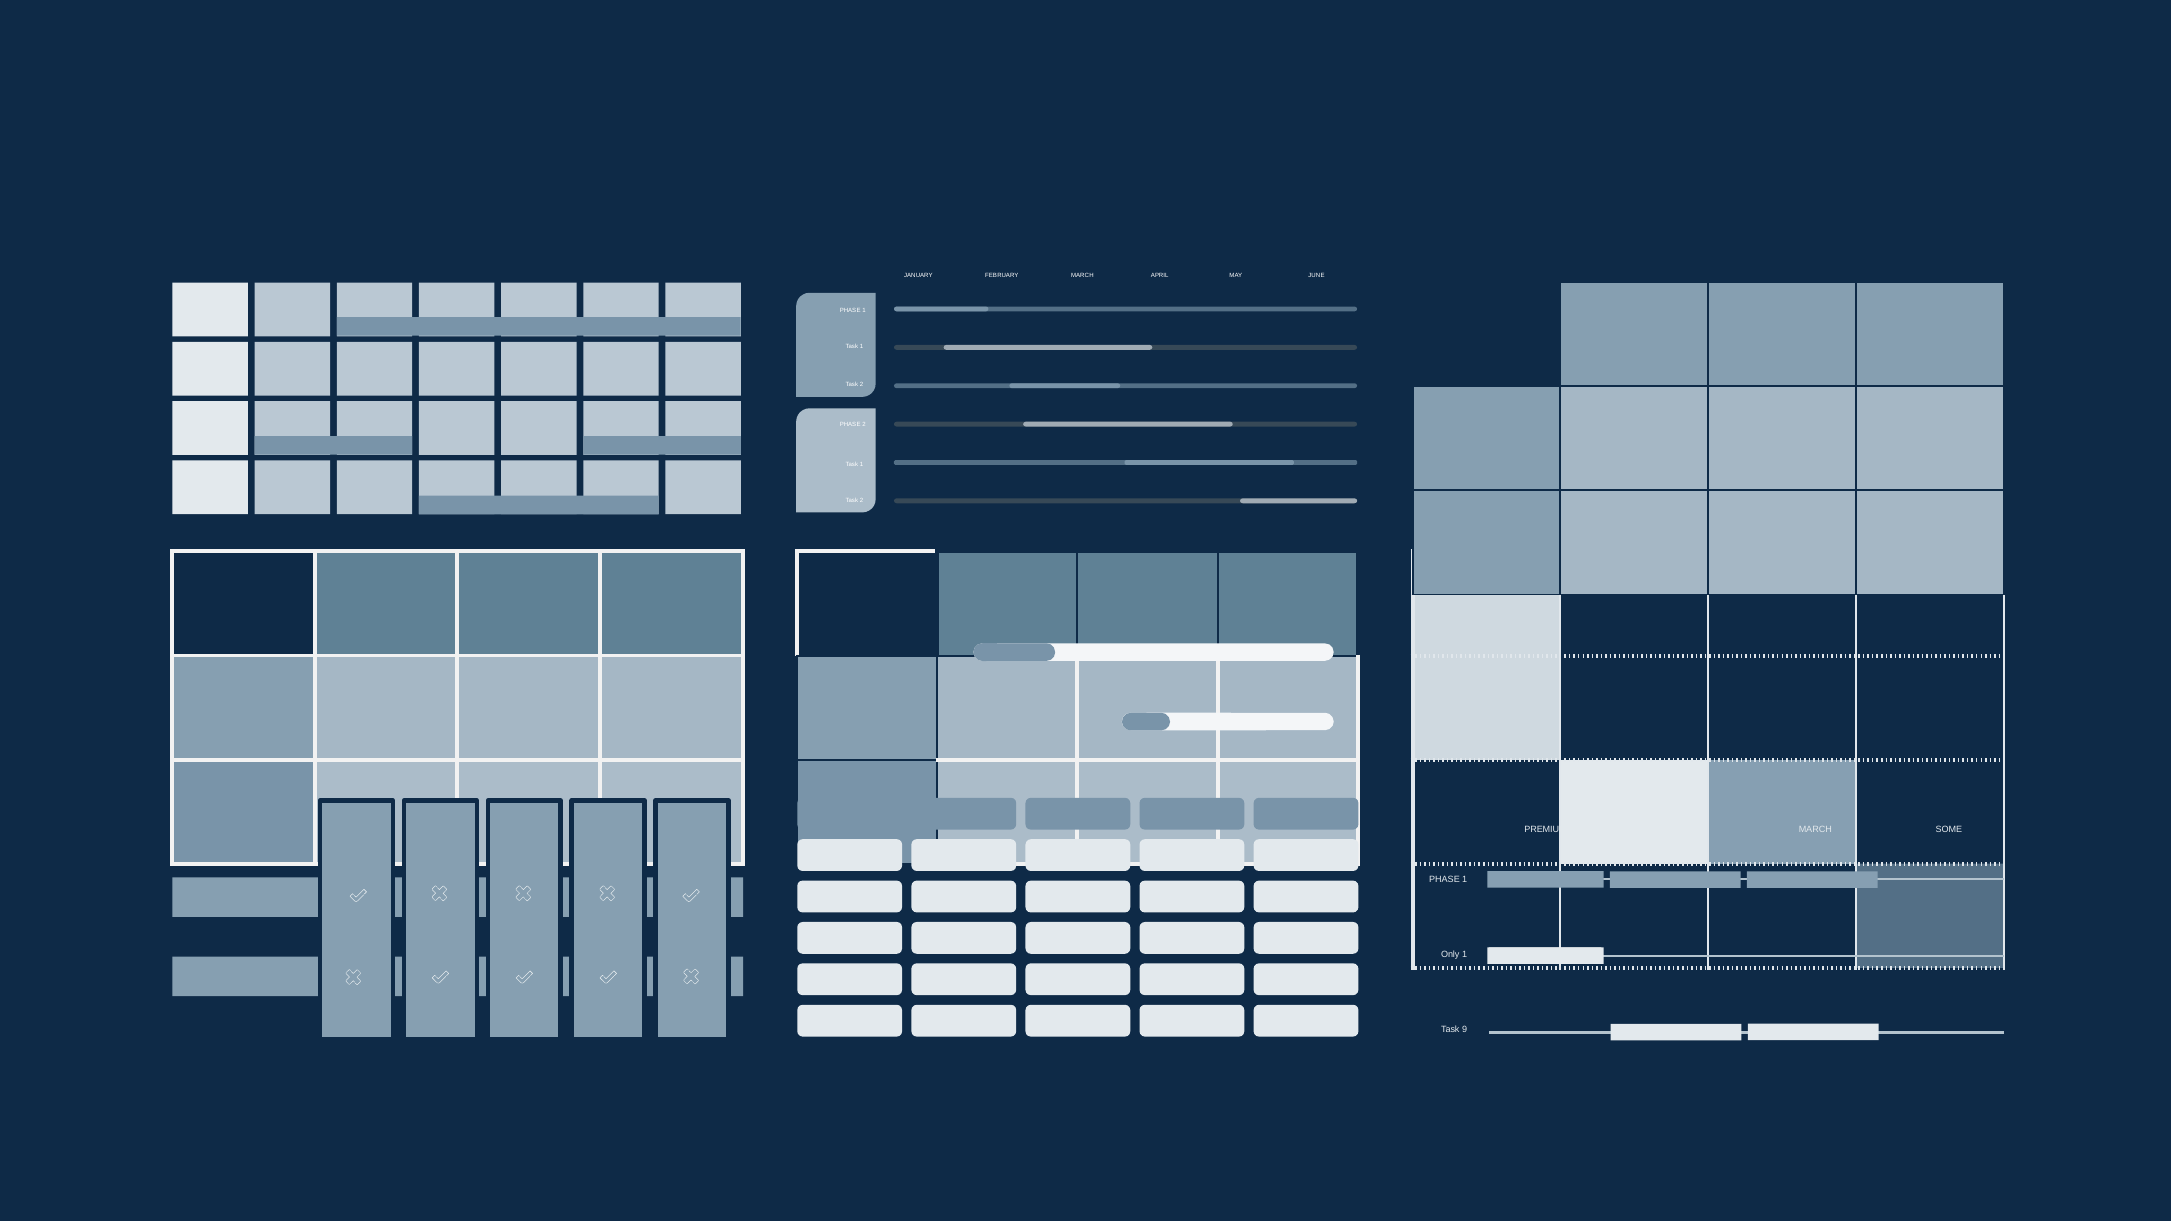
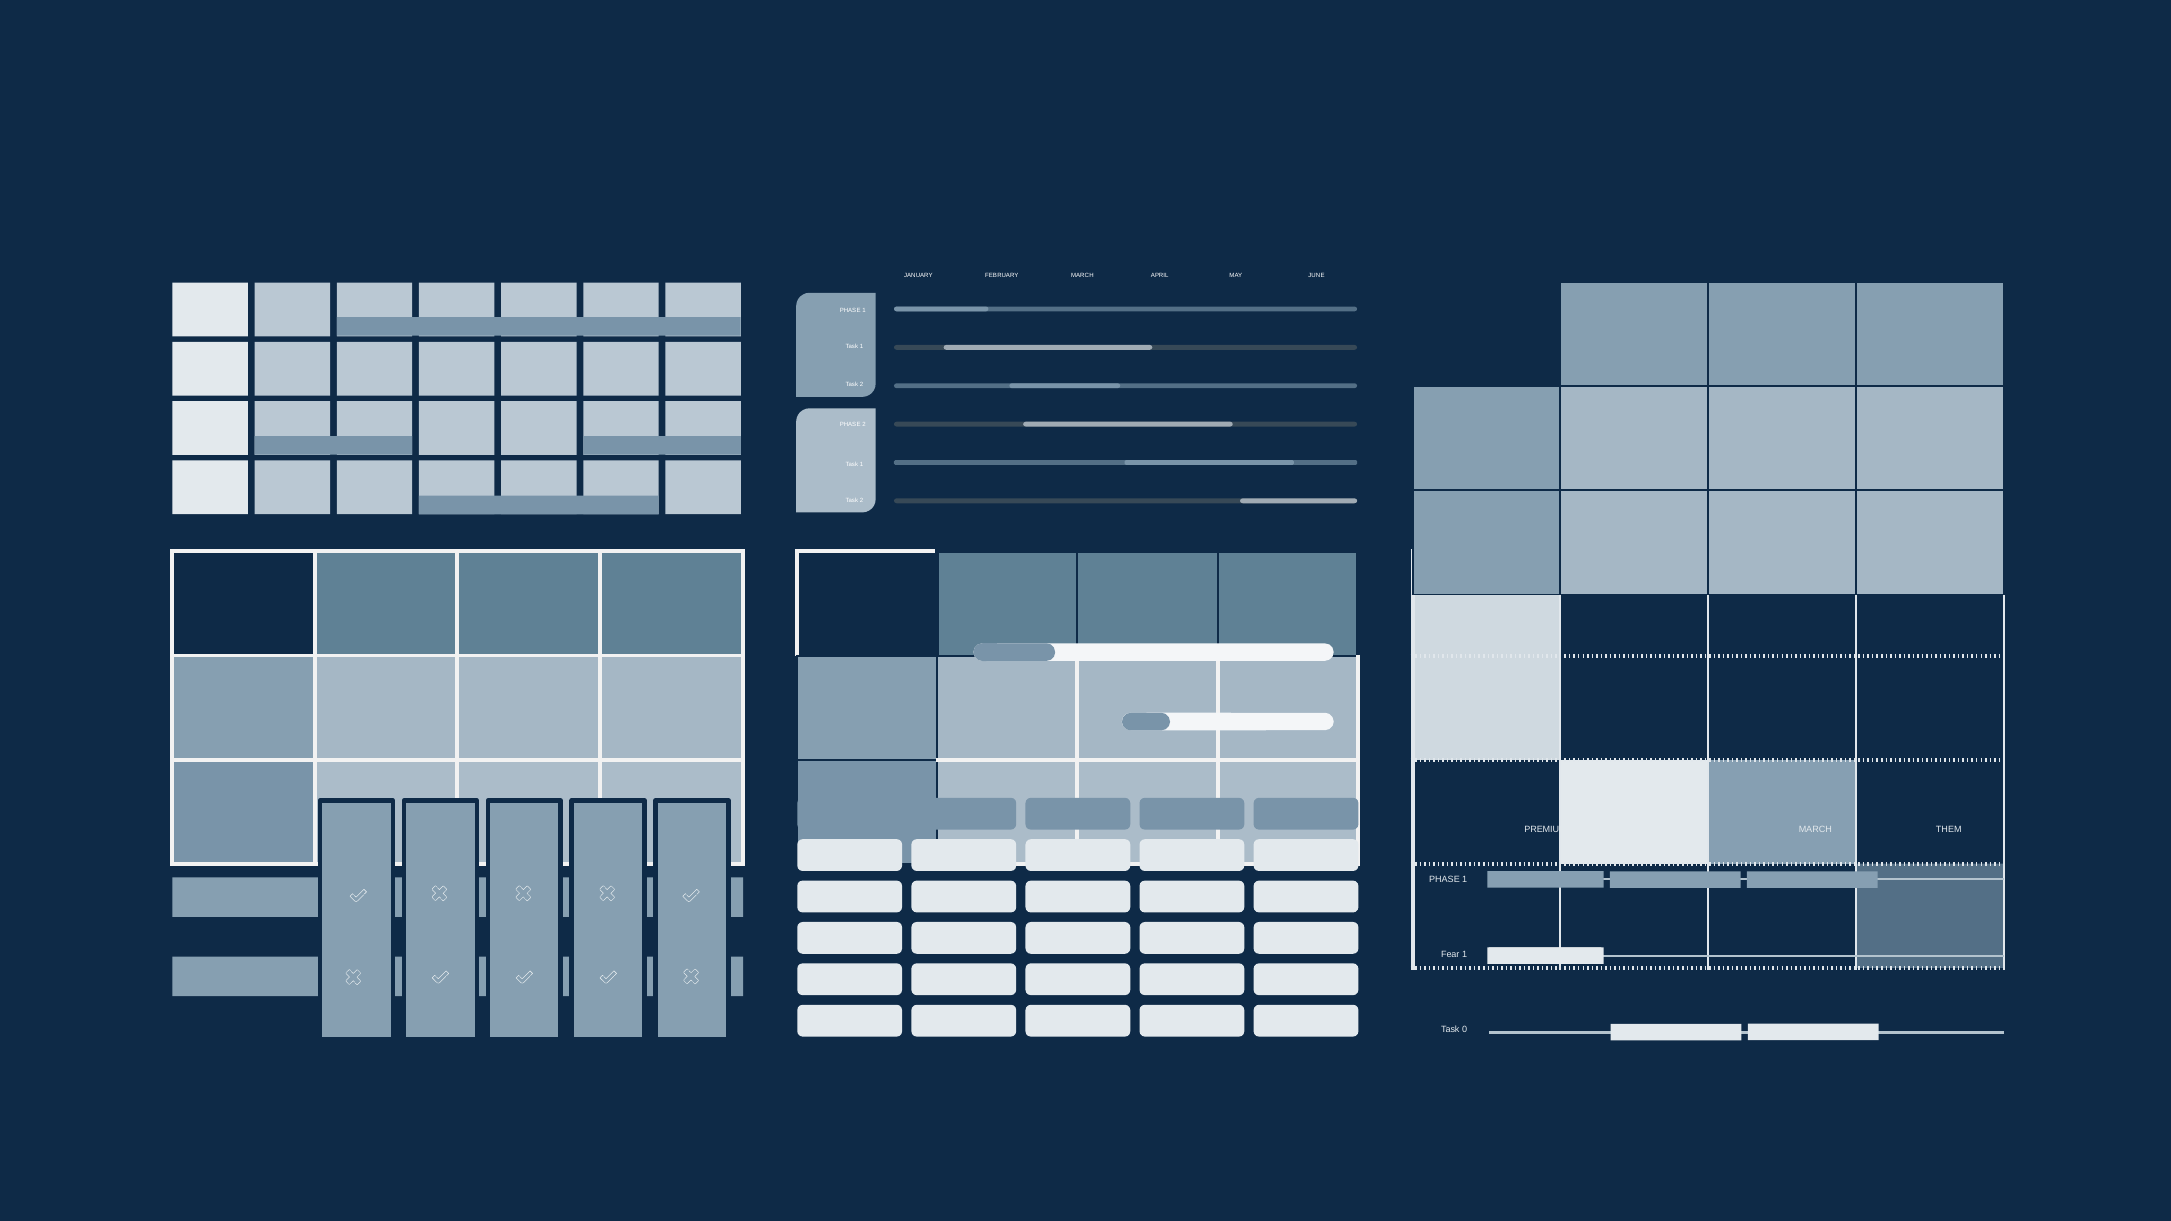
SOME: SOME -> THEM
Only: Only -> Fear
9: 9 -> 0
